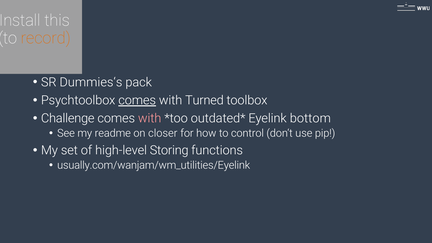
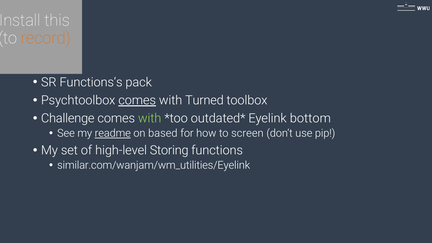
Dummies‘s: Dummies‘s -> Functions‘s
with at (150, 118) colour: pink -> light green
readme underline: none -> present
closer: closer -> based
control: control -> screen
usually.com/wanjam/wm_utilities/Eyelink: usually.com/wanjam/wm_utilities/Eyelink -> similar.com/wanjam/wm_utilities/Eyelink
